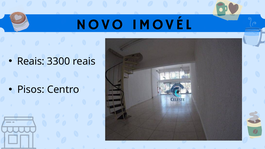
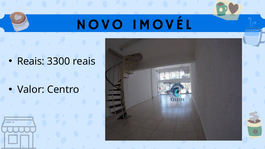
Pisos: Pisos -> Valor
